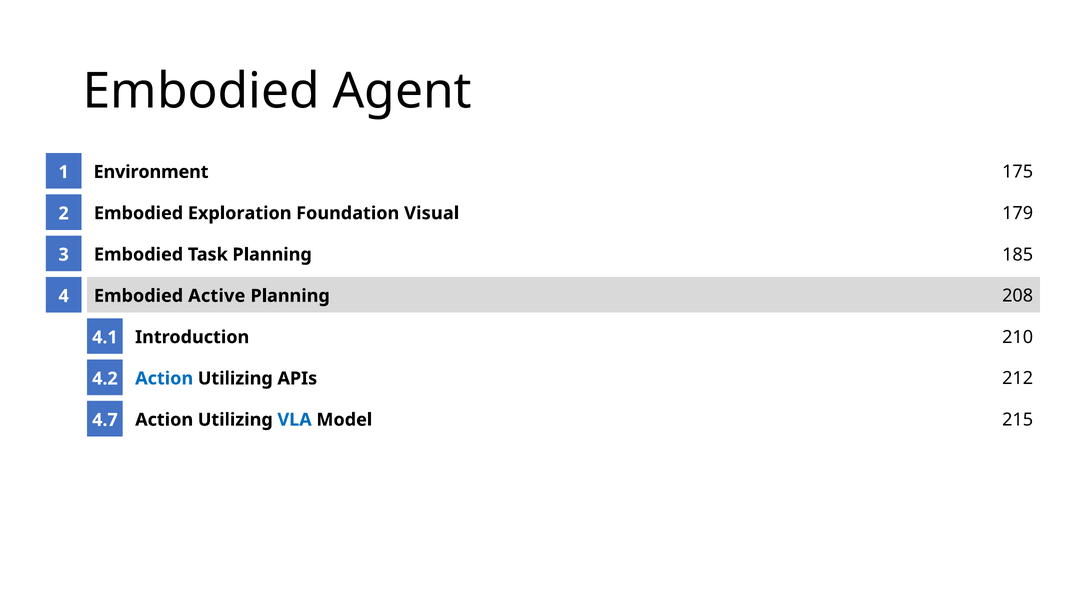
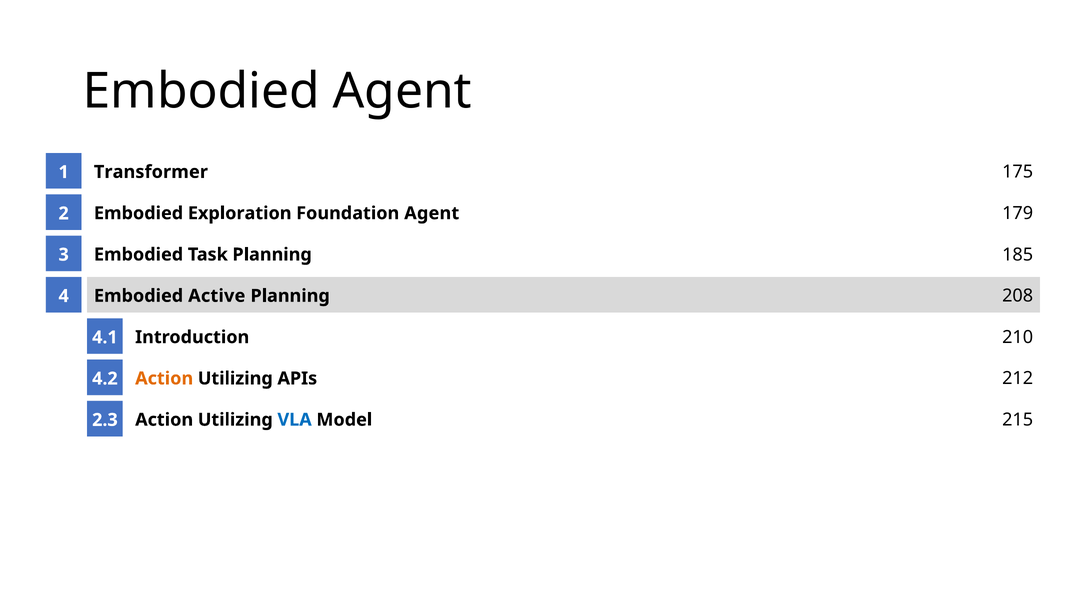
Environment: Environment -> Transformer
Foundation Visual: Visual -> Agent
Action at (164, 378) colour: blue -> orange
4.7: 4.7 -> 2.3
